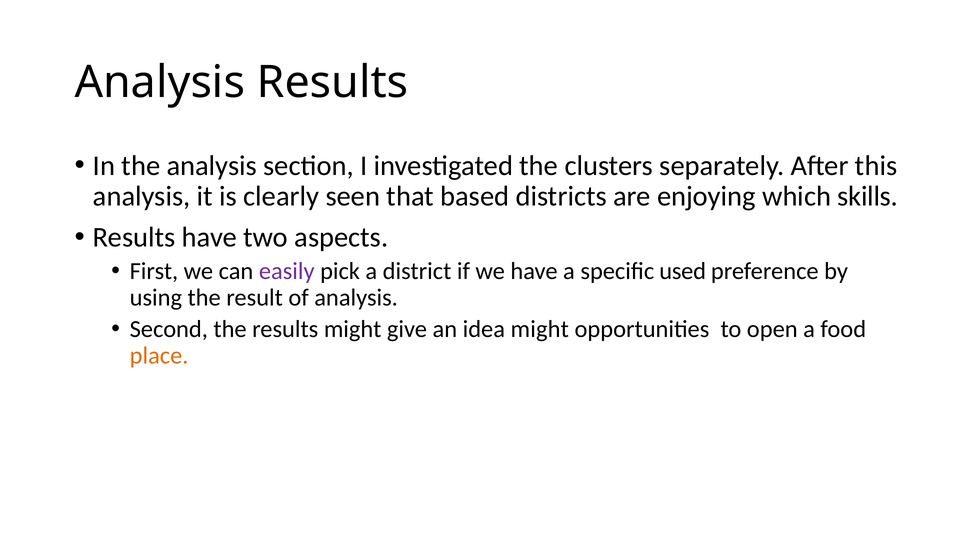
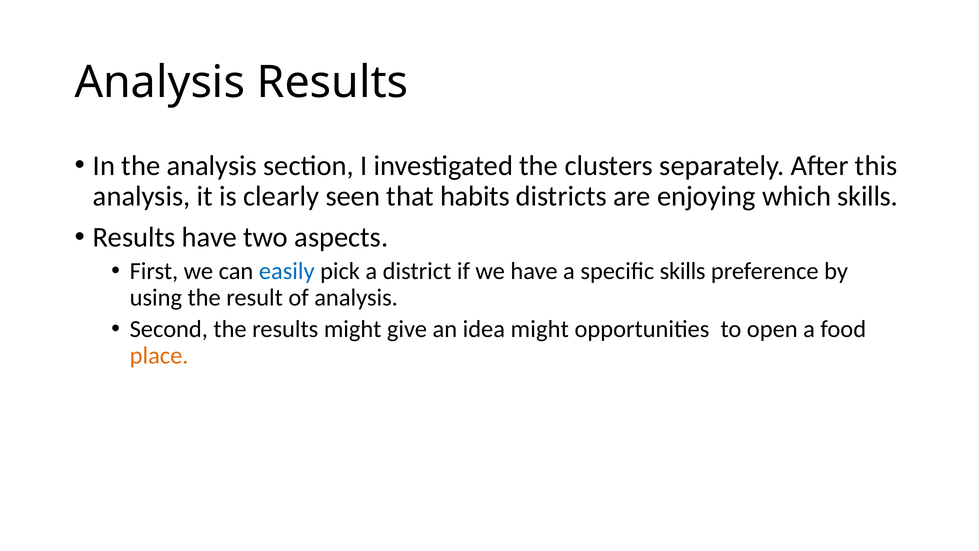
based: based -> habits
easily colour: purple -> blue
specific used: used -> skills
